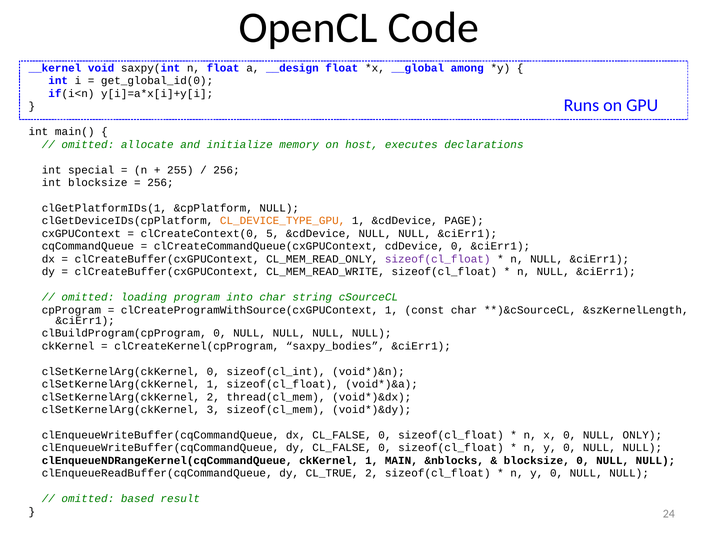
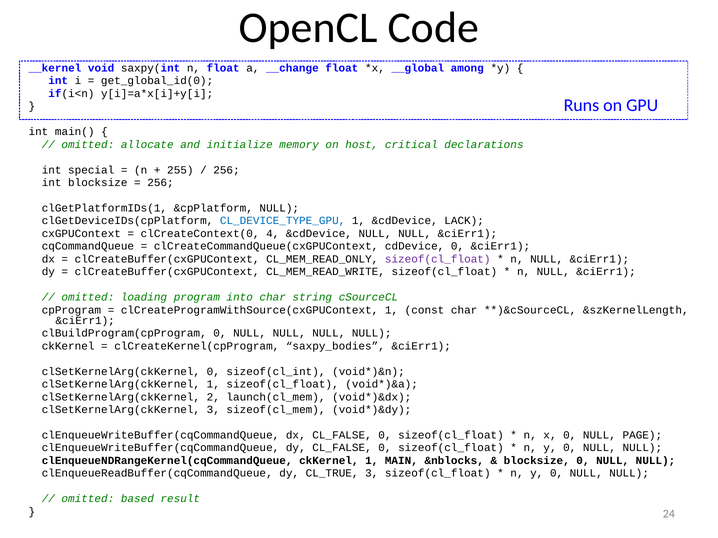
__design: __design -> __change
executes: executes -> critical
CL_DEVICE_TYPE_GPU colour: orange -> blue
PAGE: PAGE -> LACK
5: 5 -> 4
thread(cl_mem: thread(cl_mem -> launch(cl_mem
ONLY: ONLY -> PAGE
CL_TRUE 2: 2 -> 3
